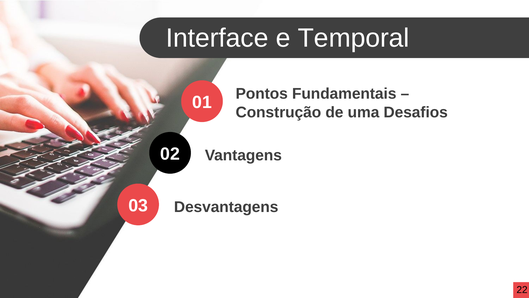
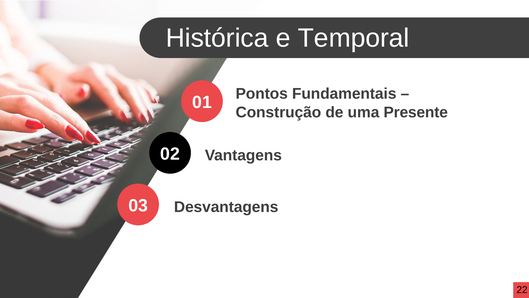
Interface: Interface -> Histórica
Desafios: Desafios -> Presente
